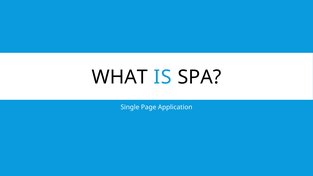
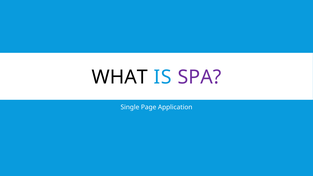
SPA colour: black -> purple
